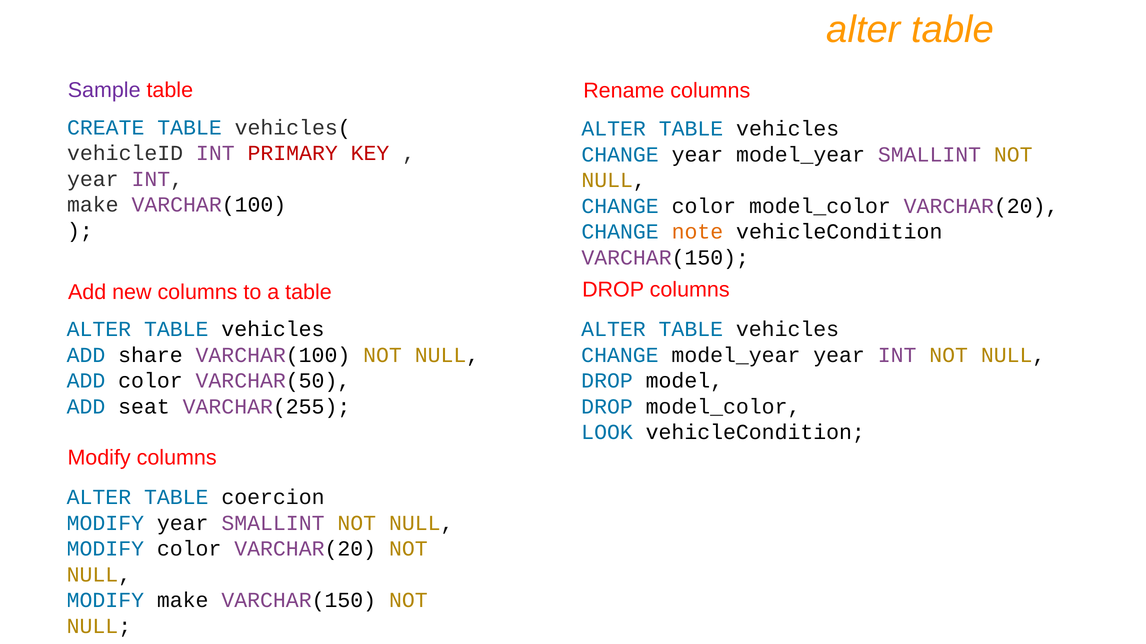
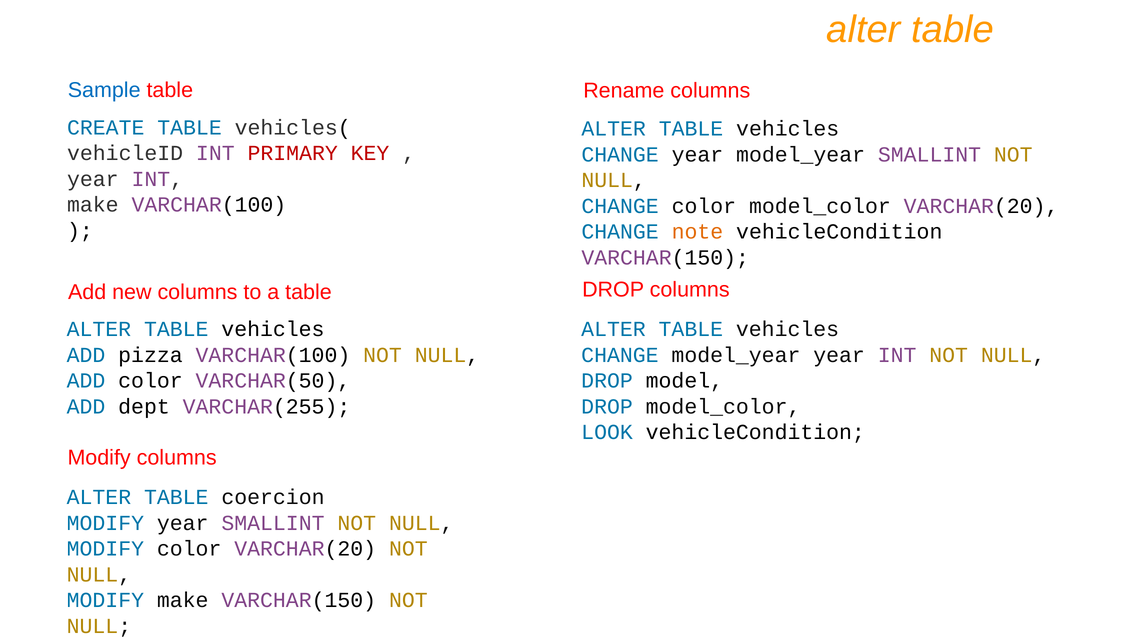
Sample colour: purple -> blue
share: share -> pizza
seat: seat -> dept
